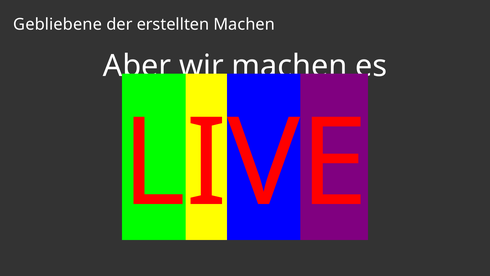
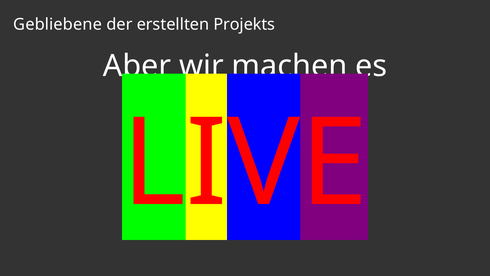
erstellten Machen: Machen -> Projekts
